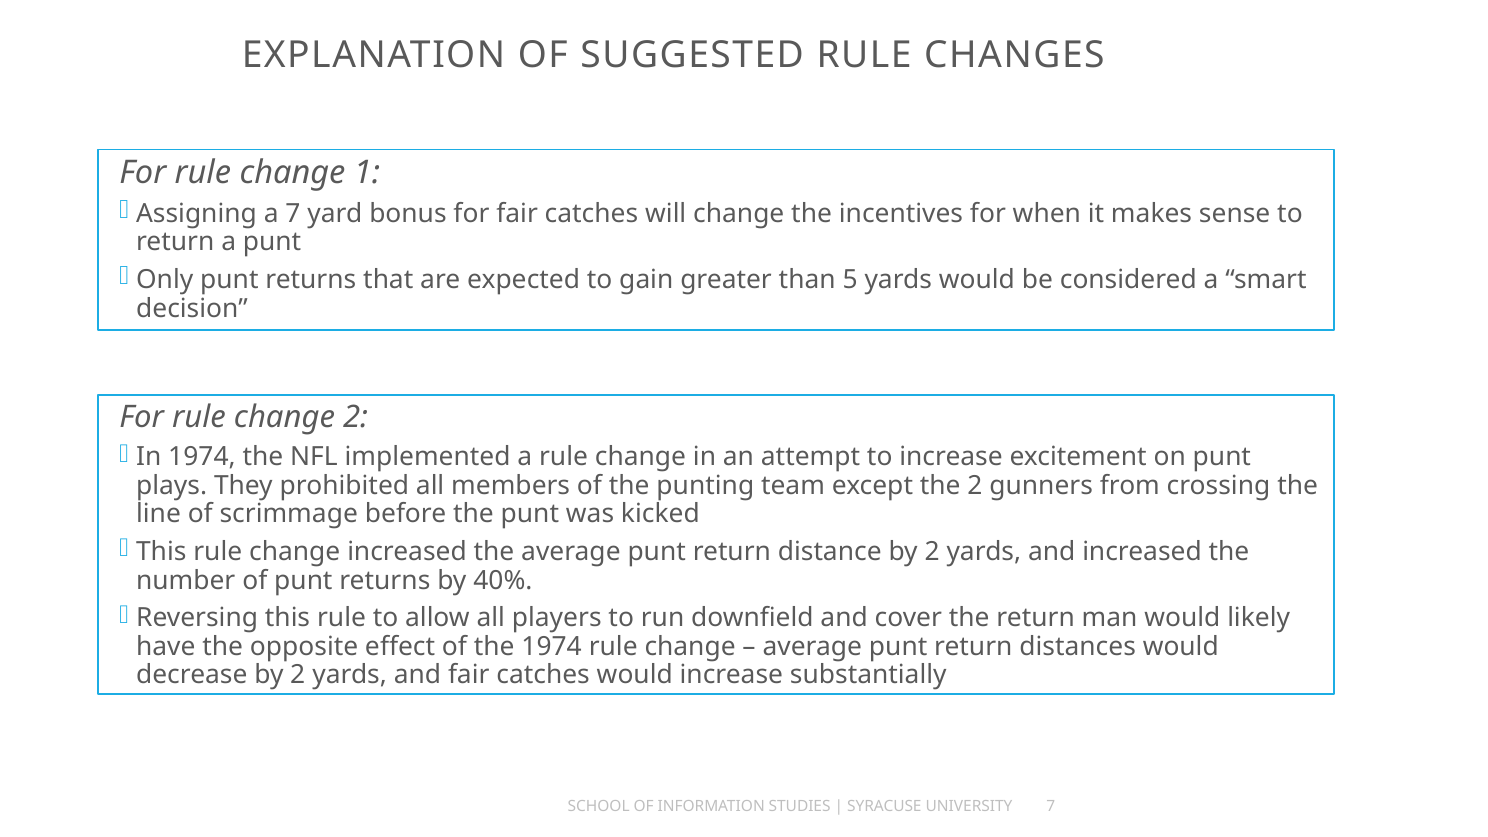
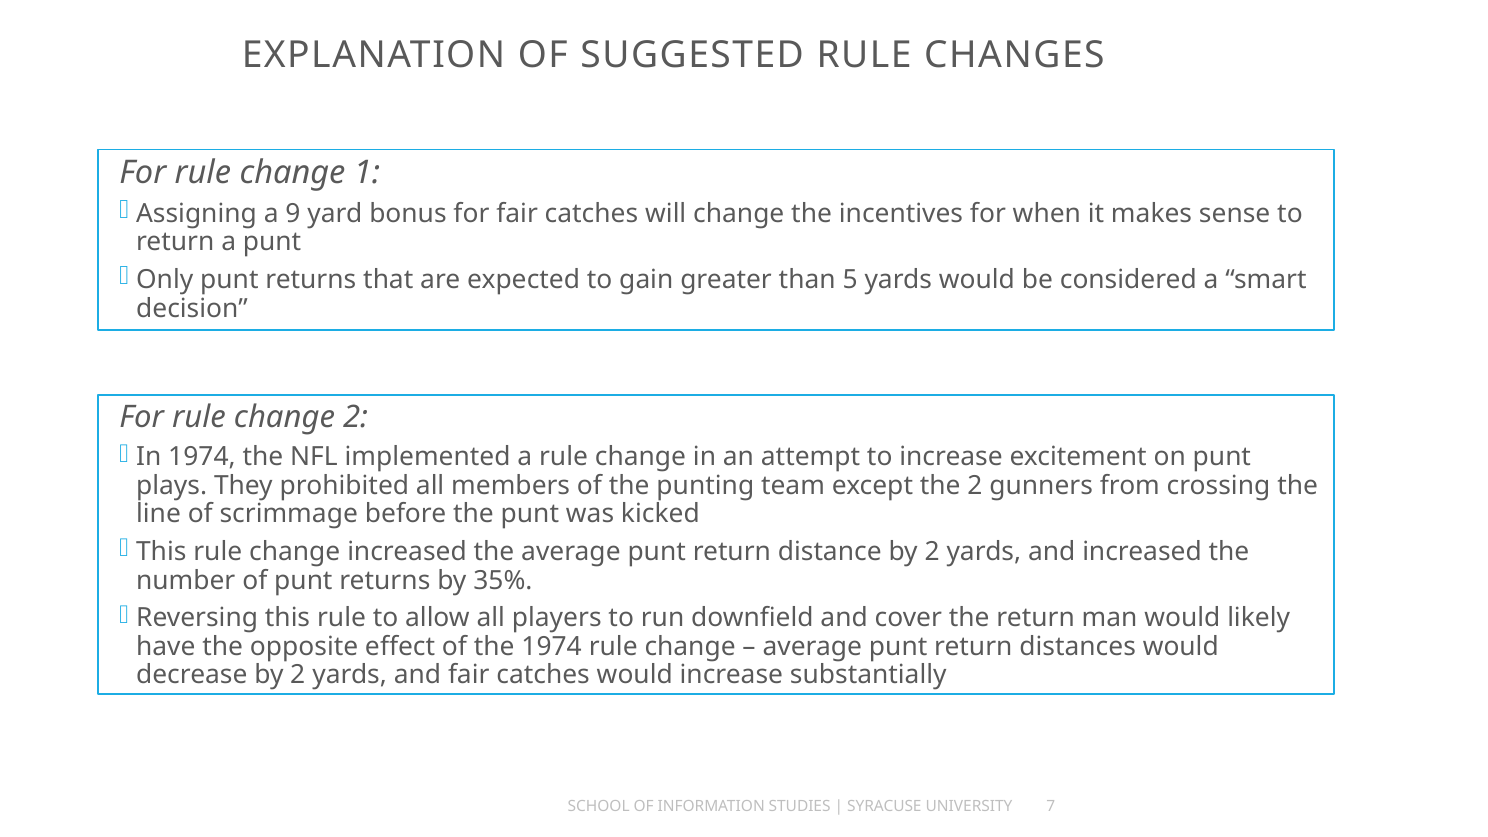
a 7: 7 -> 9
40%: 40% -> 35%
